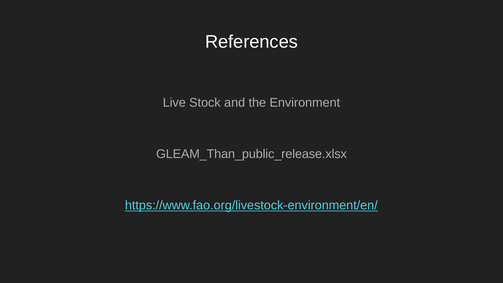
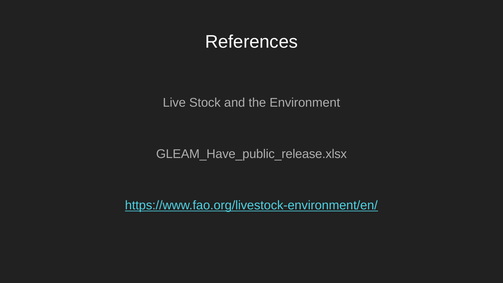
GLEAM_Than_public_release.xlsx: GLEAM_Than_public_release.xlsx -> GLEAM_Have_public_release.xlsx
